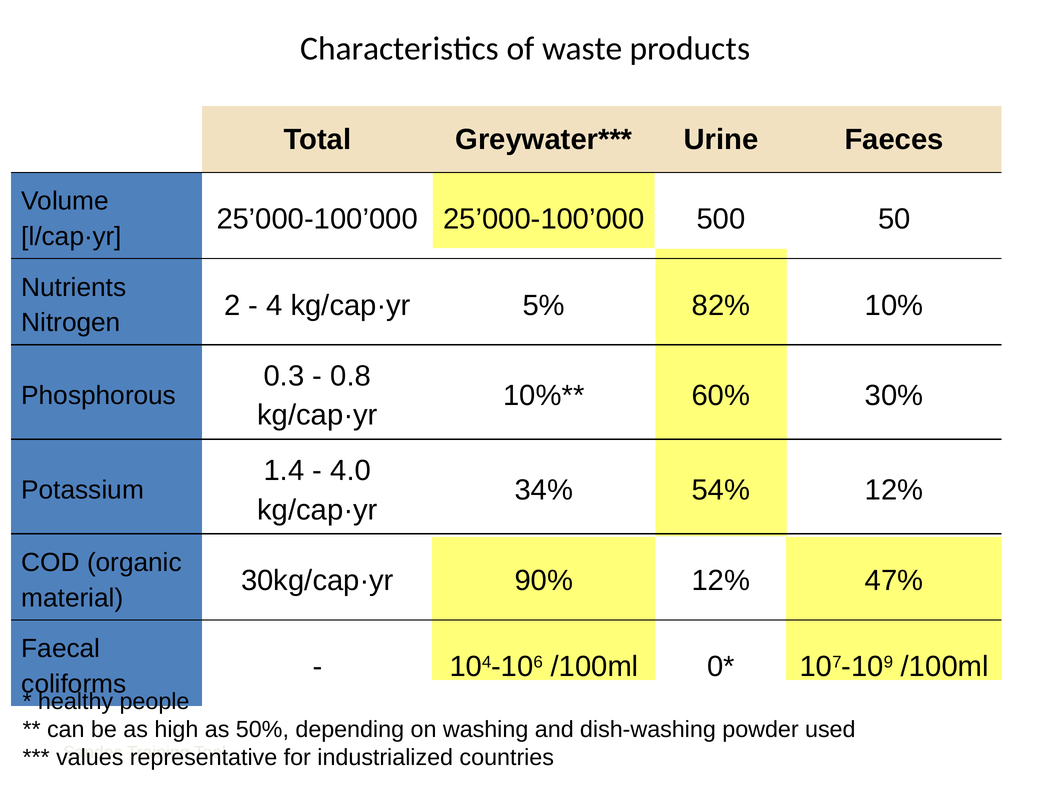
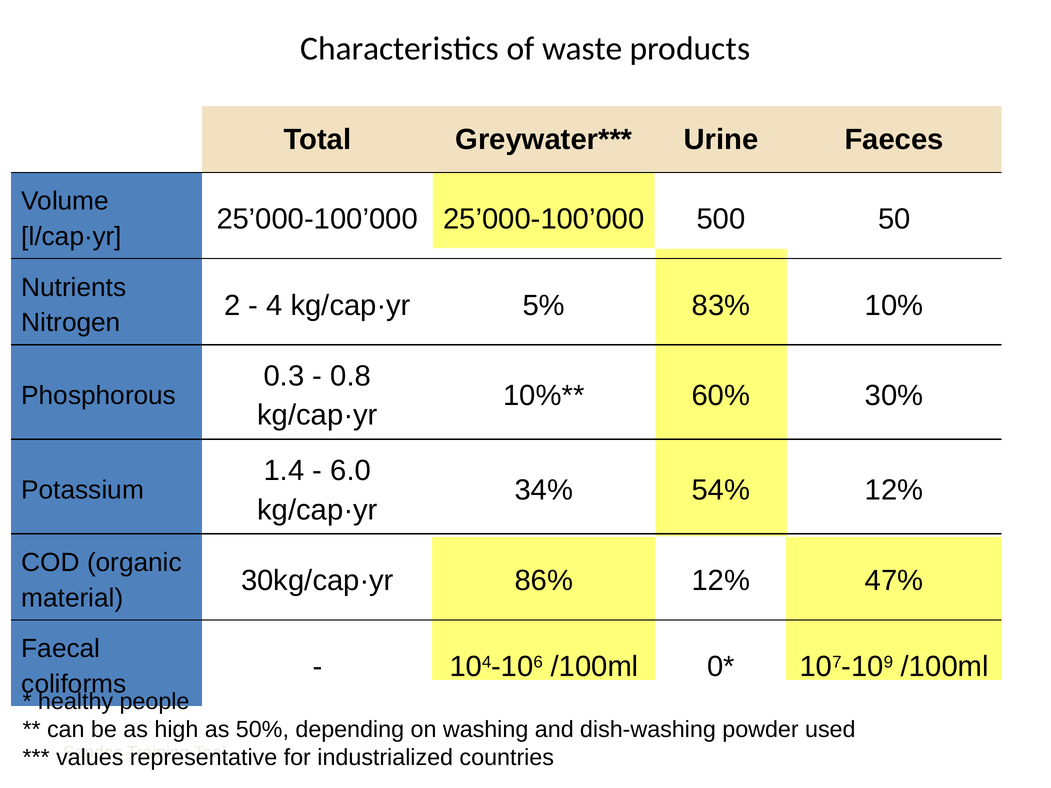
82%: 82% -> 83%
4.0: 4.0 -> 6.0
90%: 90% -> 86%
